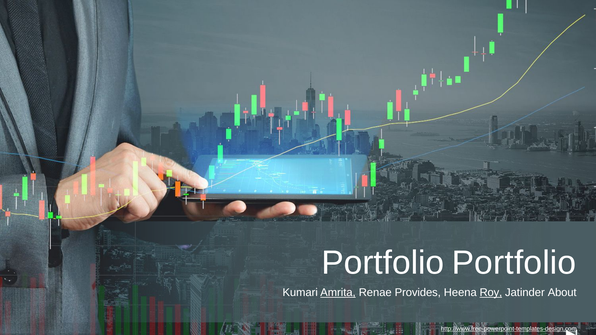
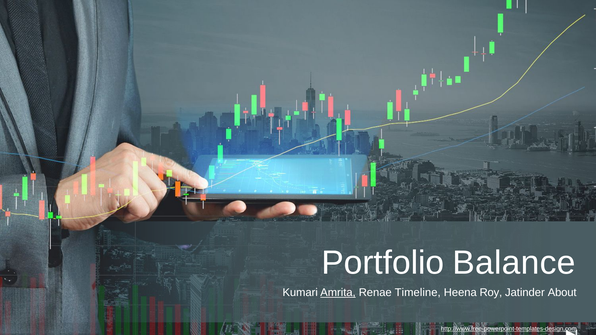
Portfolio Portfolio: Portfolio -> Balance
Provides: Provides -> Timeline
Roy underline: present -> none
